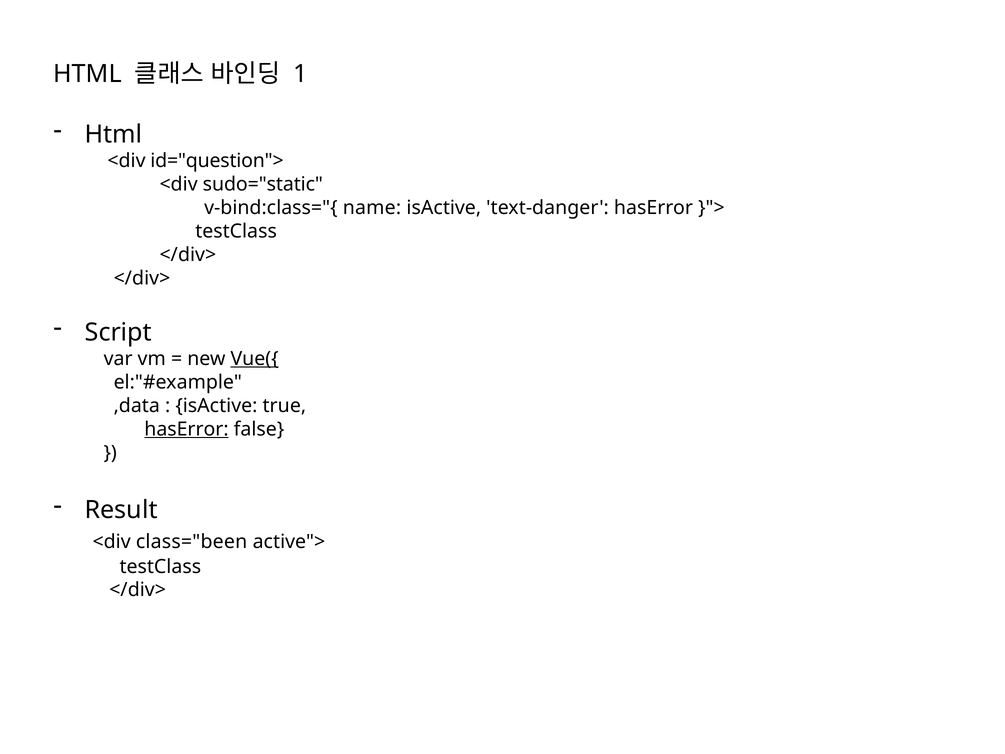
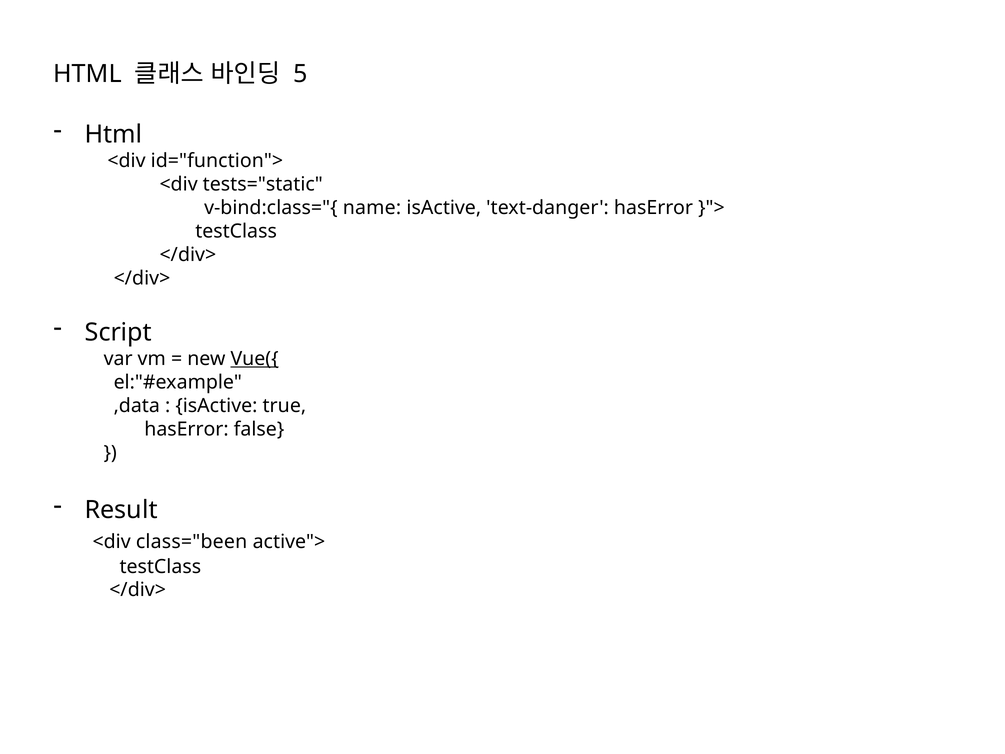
1: 1 -> 5
id="question">: id="question"> -> id="function">
sudo="static: sudo="static -> tests="static
hasError at (186, 429) underline: present -> none
